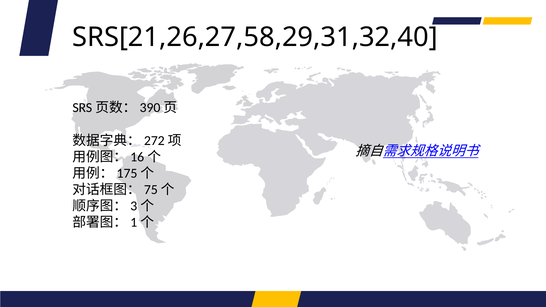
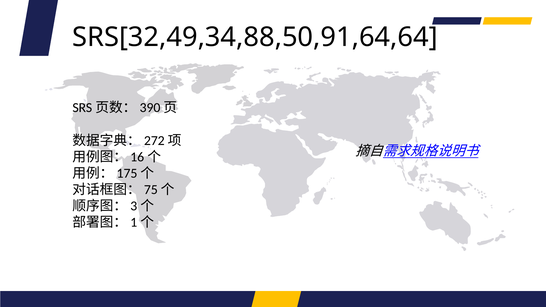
SRS[21,26,27,58,29,31,32,40: SRS[21,26,27,58,29,31,32,40 -> SRS[32,49,34,88,50,91,64,64
